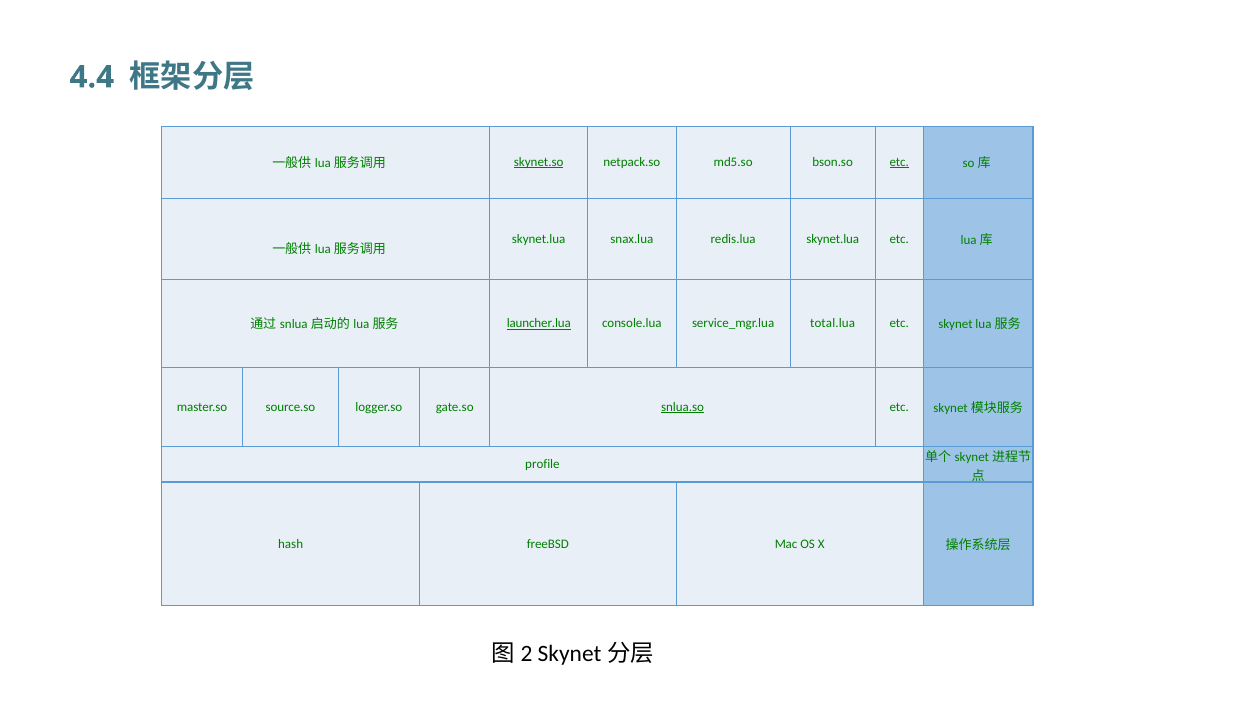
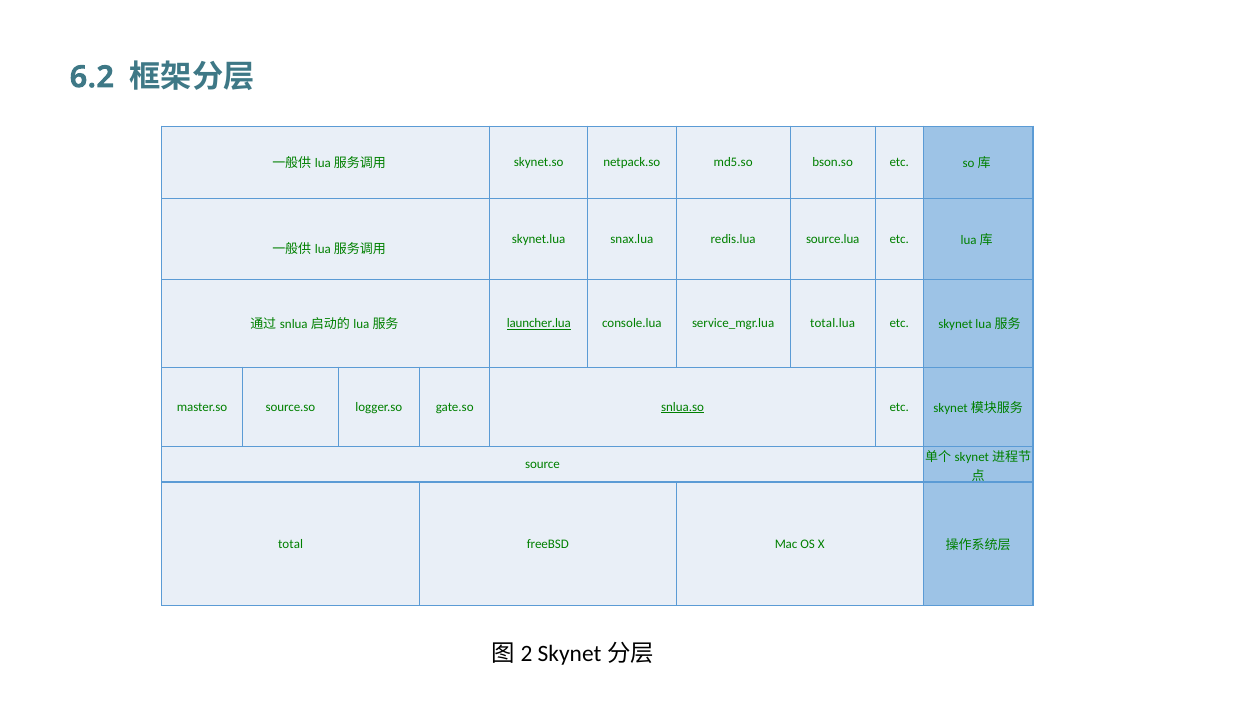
4.4: 4.4 -> 6.2
skynet.so underline: present -> none
etc at (899, 162) underline: present -> none
redis.lua skynet.lua: skynet.lua -> source.lua
profile: profile -> source
hash: hash -> total
